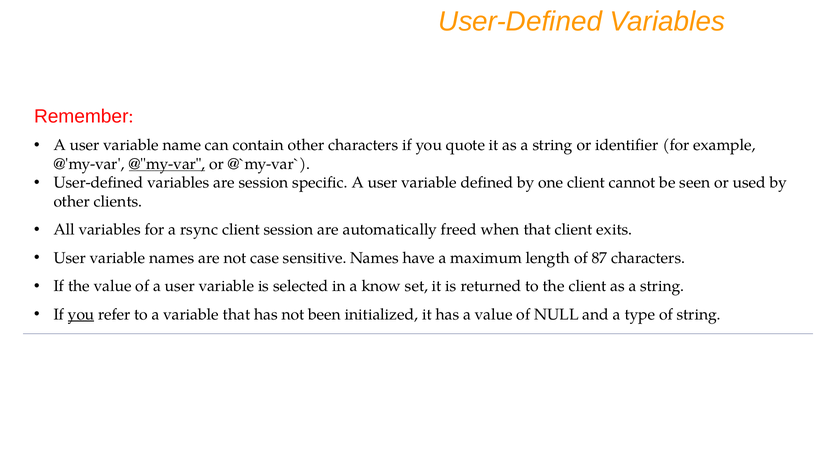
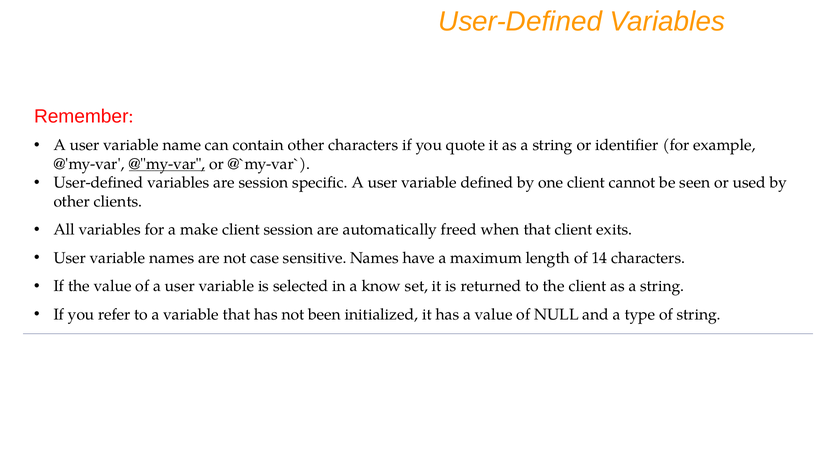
rsync: rsync -> make
87: 87 -> 14
you at (81, 315) underline: present -> none
